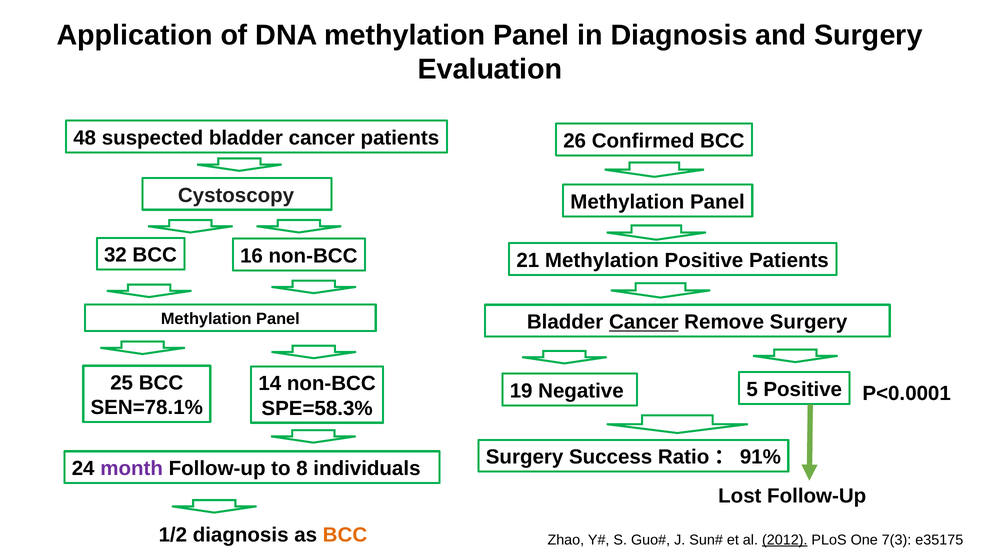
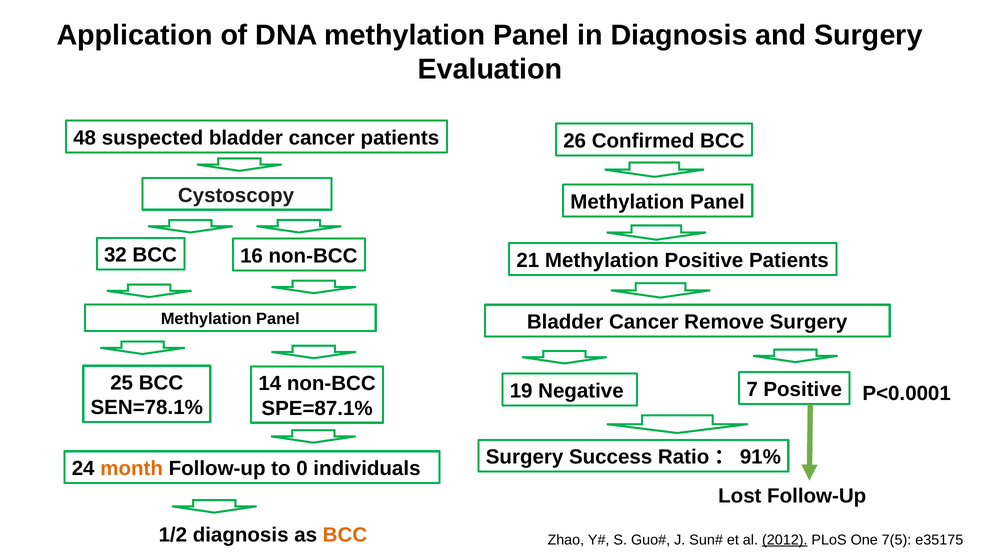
Cancer at (644, 322) underline: present -> none
5: 5 -> 7
SPE=58.3%: SPE=58.3% -> SPE=87.1%
month colour: purple -> orange
8: 8 -> 0
7(3: 7(3 -> 7(5
